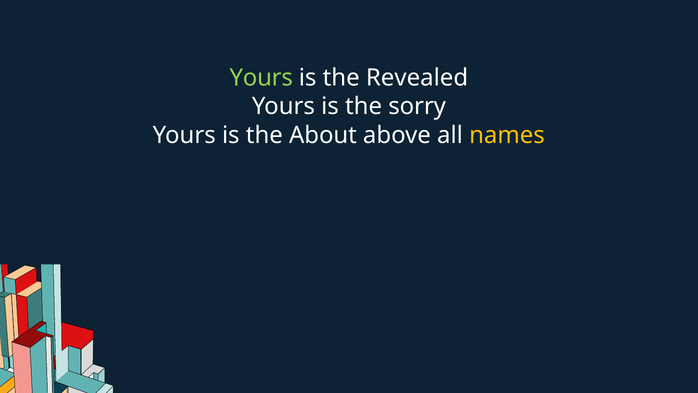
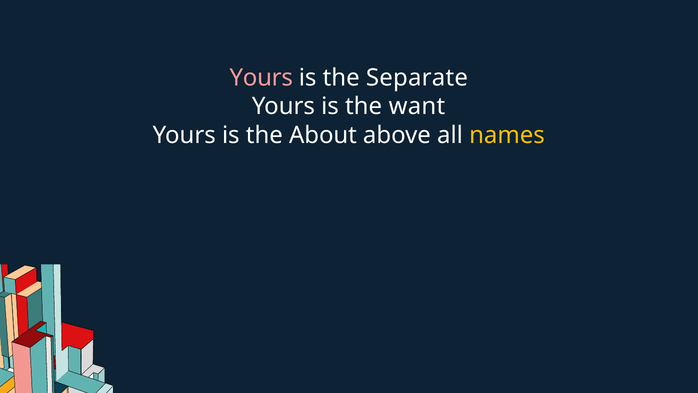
Yours at (261, 78) colour: light green -> pink
Revealed: Revealed -> Separate
sorry: sorry -> want
